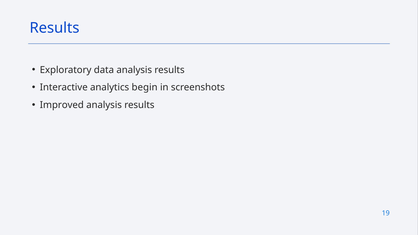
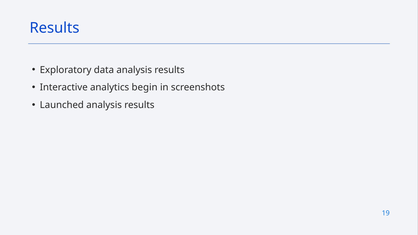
Improved: Improved -> Launched
